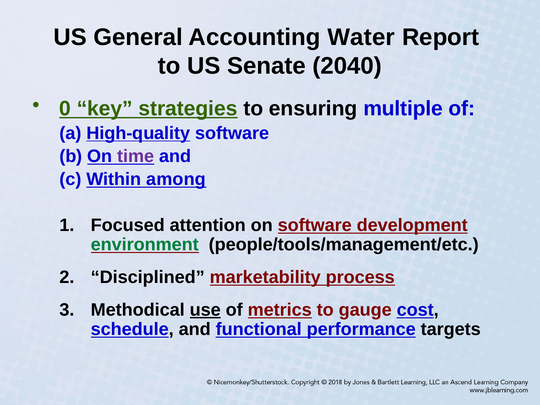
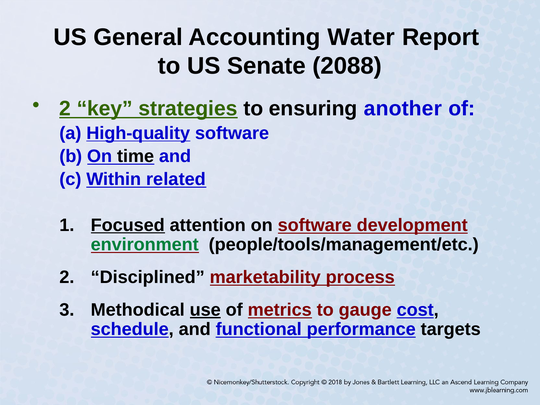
2040: 2040 -> 2088
0 at (65, 108): 0 -> 2
multiple: multiple -> another
time colour: purple -> black
among: among -> related
Focused underline: none -> present
